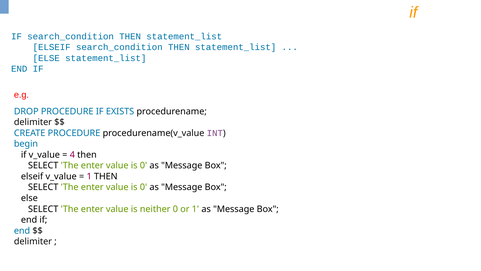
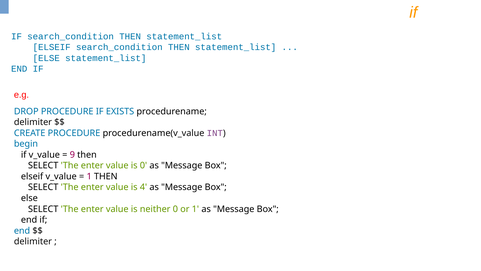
4: 4 -> 9
0 at (143, 187): 0 -> 4
